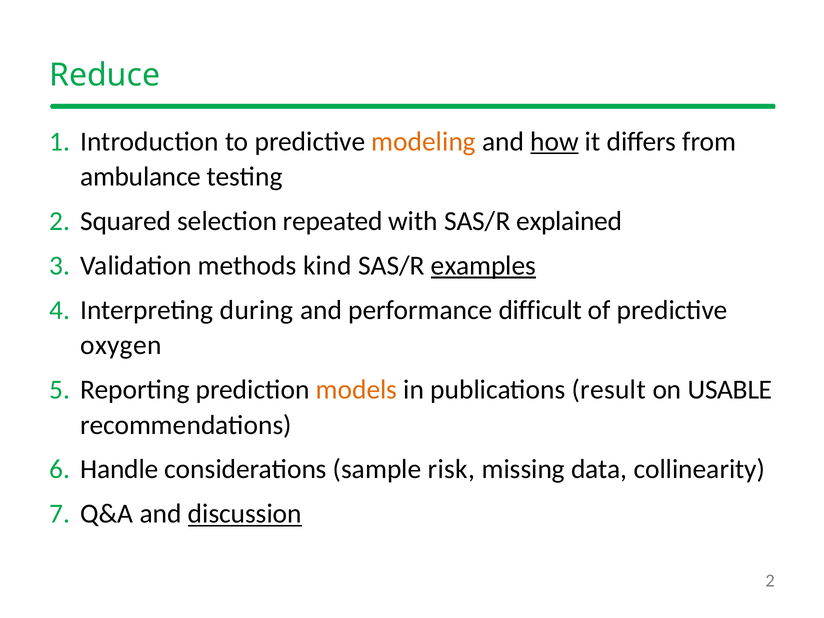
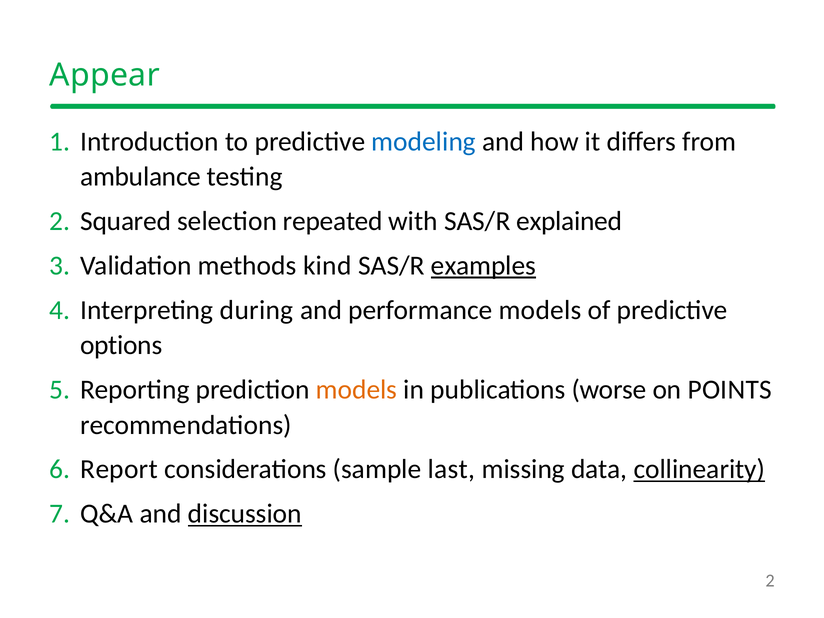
Reduce: Reduce -> Appear
modeling colour: orange -> blue
how underline: present -> none
performance difficult: difficult -> models
oxygen: oxygen -> options
result: result -> worse
USABLE: USABLE -> POINTS
Handle: Handle -> Report
risk: risk -> last
collinearity underline: none -> present
